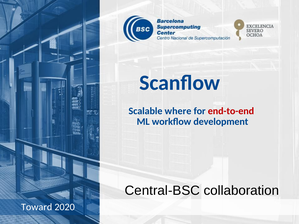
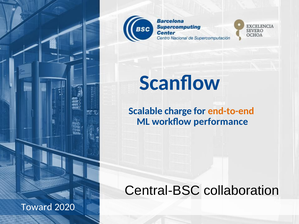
where: where -> charge
end-to-end colour: red -> orange
development: development -> performance
